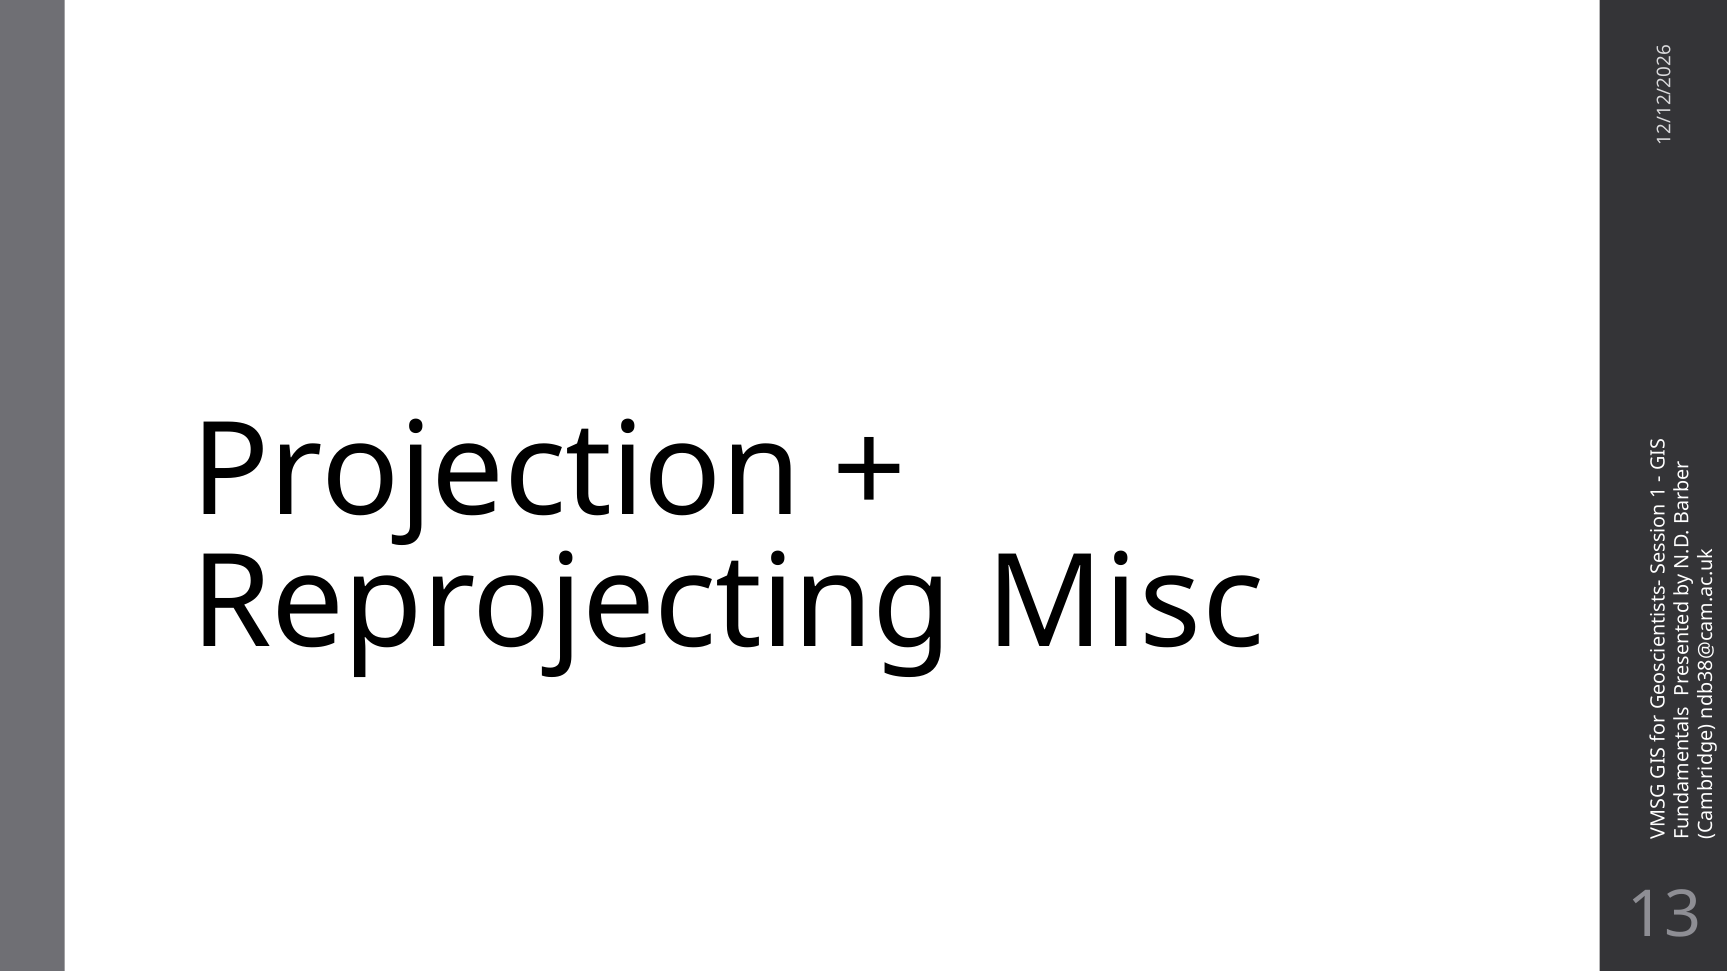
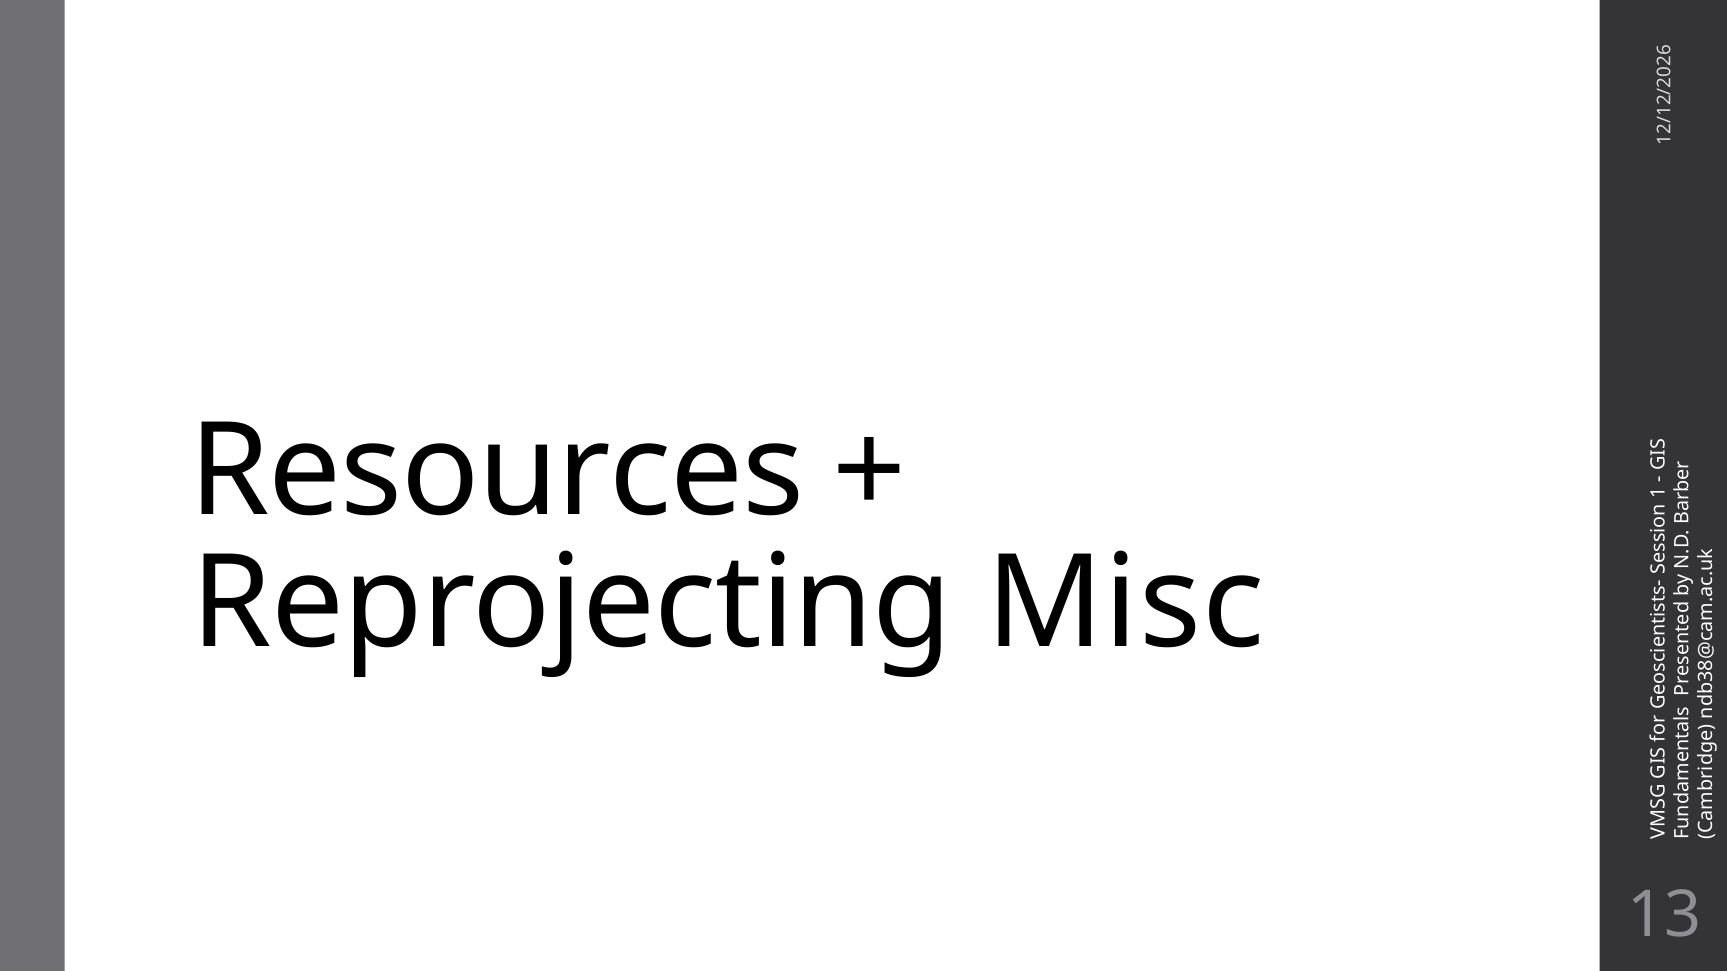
Projection: Projection -> Resources
